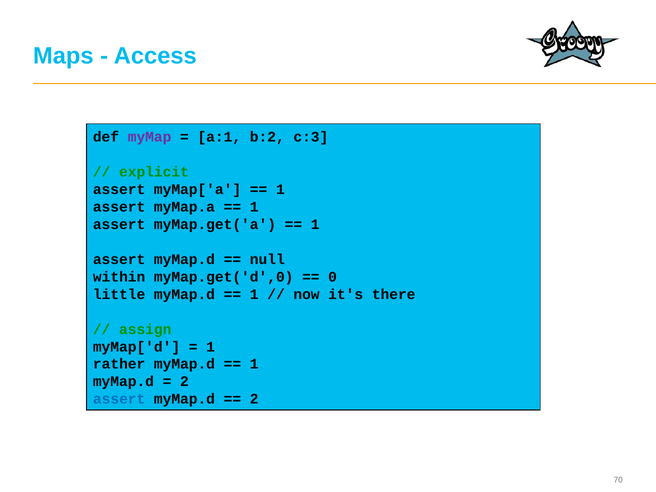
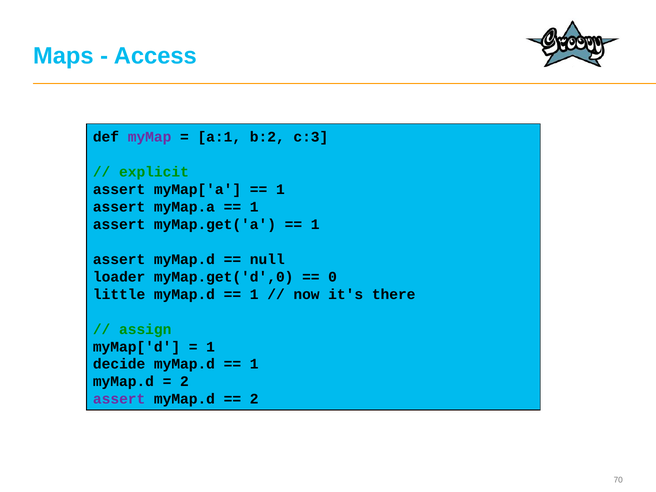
within: within -> loader
rather: rather -> decide
assert at (119, 399) colour: blue -> purple
